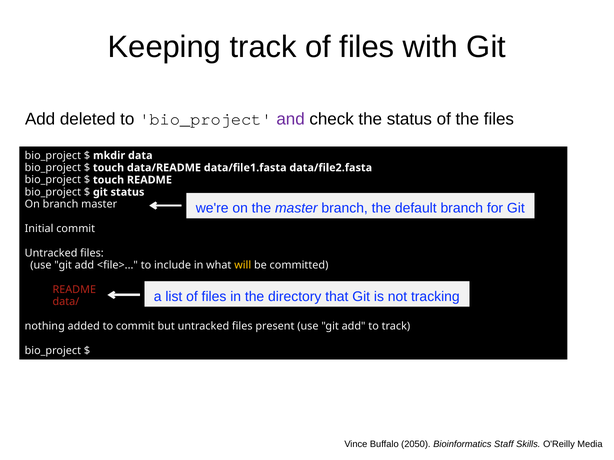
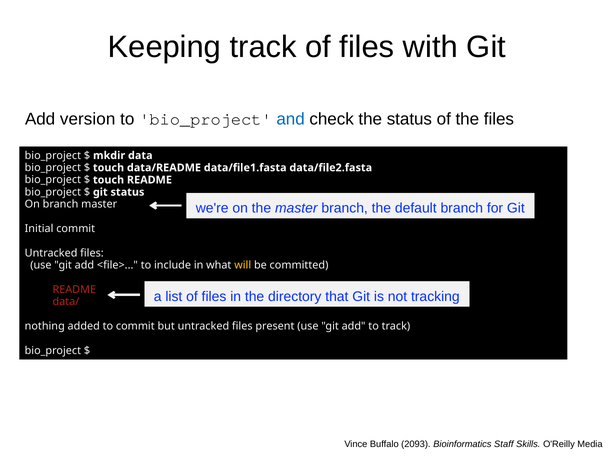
deleted: deleted -> version
and colour: purple -> blue
2050: 2050 -> 2093
